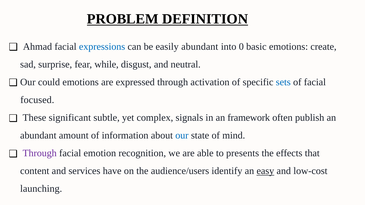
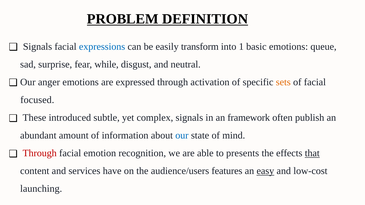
Ahmad at (38, 47): Ahmad -> Signals
easily abundant: abundant -> transform
0: 0 -> 1
create: create -> queue
could: could -> anger
sets colour: blue -> orange
significant: significant -> introduced
Through at (40, 153) colour: purple -> red
that underline: none -> present
identify: identify -> features
